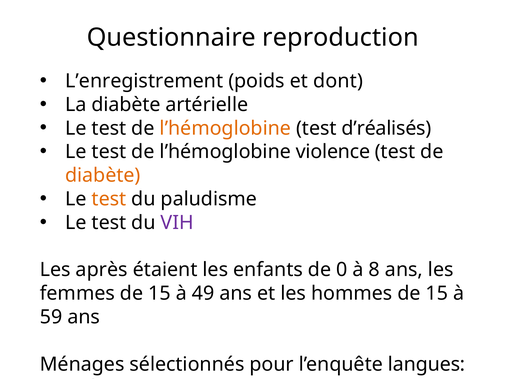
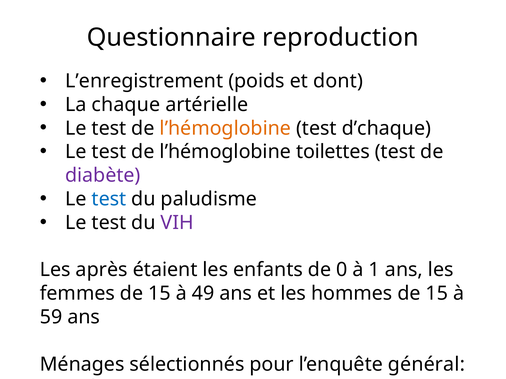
La diabète: diabète -> chaque
d’réalisés: d’réalisés -> d’chaque
violence: violence -> toilettes
diabète at (103, 176) colour: orange -> purple
test at (109, 199) colour: orange -> blue
8: 8 -> 1
langues: langues -> général
